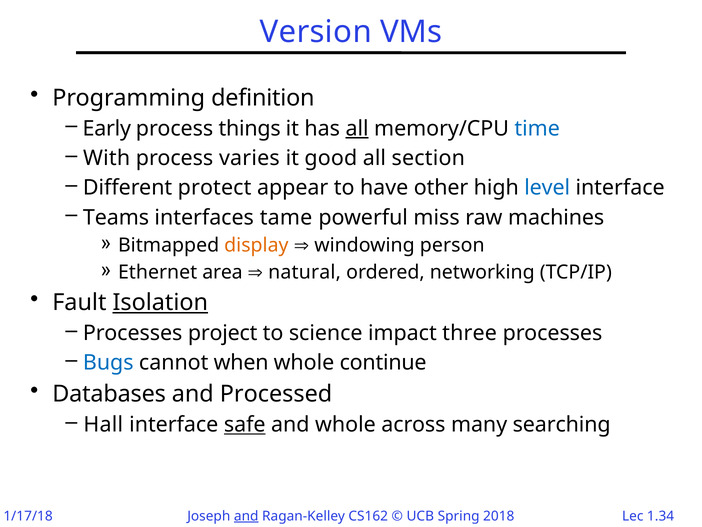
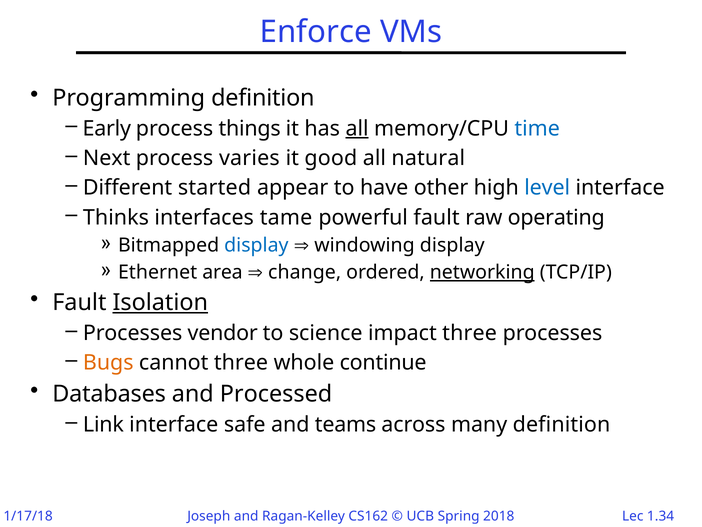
Version: Version -> Enforce
With: With -> Next
section: section -> natural
protect: protect -> started
Teams: Teams -> Thinks
powerful miss: miss -> fault
machines: machines -> operating
display at (256, 245) colour: orange -> blue
windowing person: person -> display
natural: natural -> change
networking underline: none -> present
project: project -> vendor
Bugs colour: blue -> orange
cannot when: when -> three
Hall: Hall -> Link
safe underline: present -> none
and whole: whole -> teams
many searching: searching -> definition
and at (246, 516) underline: present -> none
